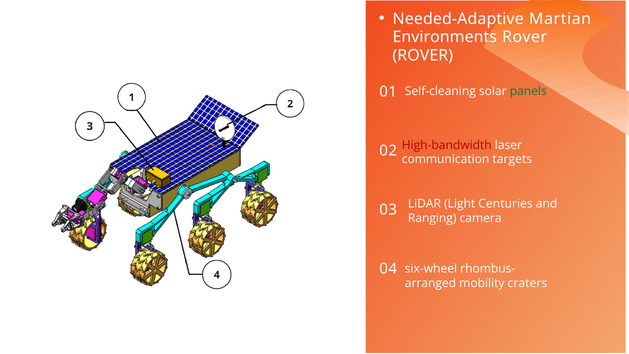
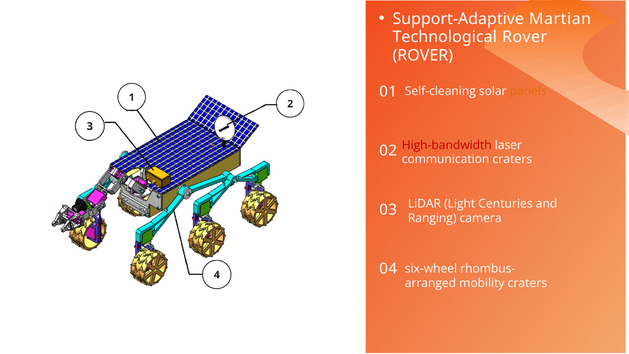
Needed-Adaptive: Needed-Adaptive -> Support-Adaptive
Environments: Environments -> Technological
panels colour: green -> orange
communication targets: targets -> craters
